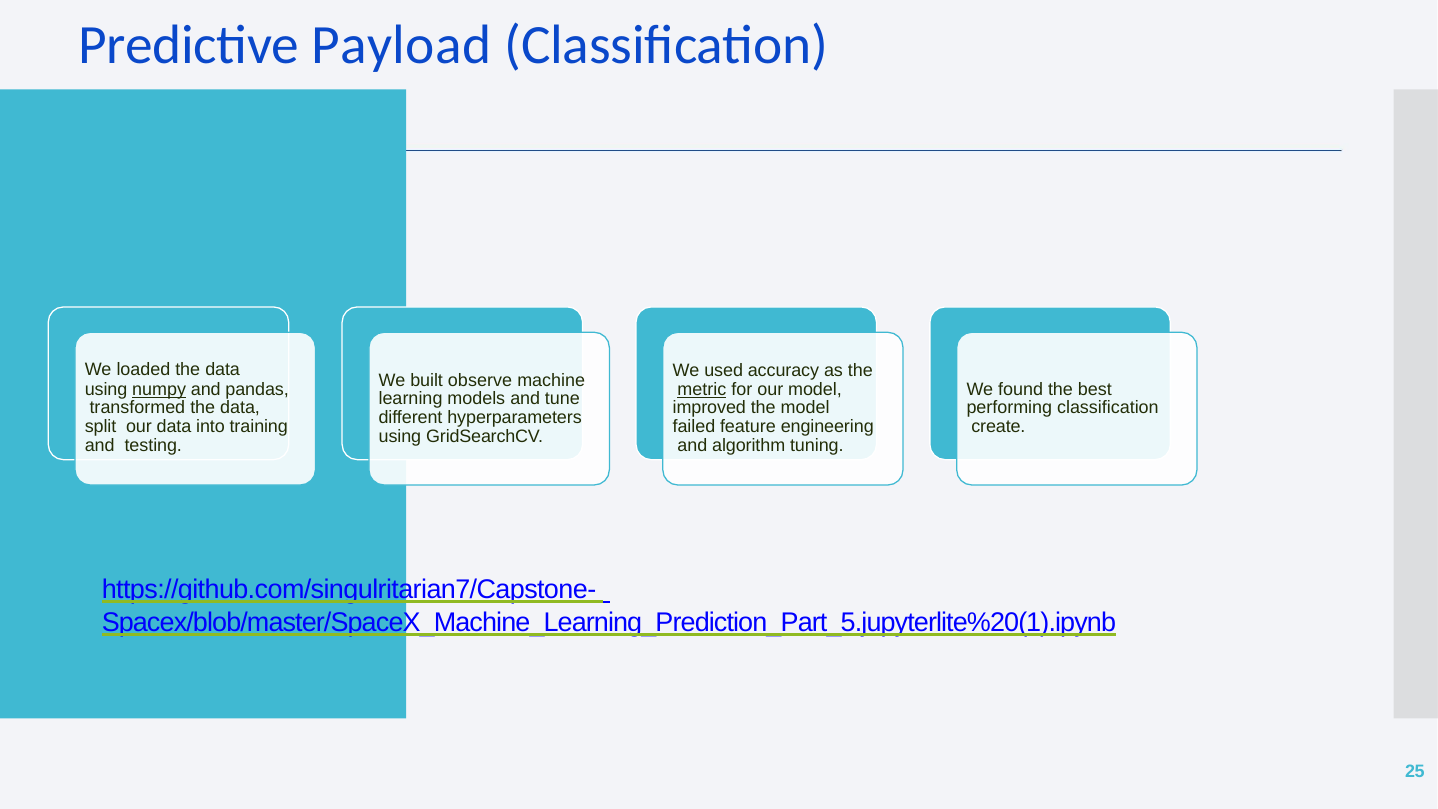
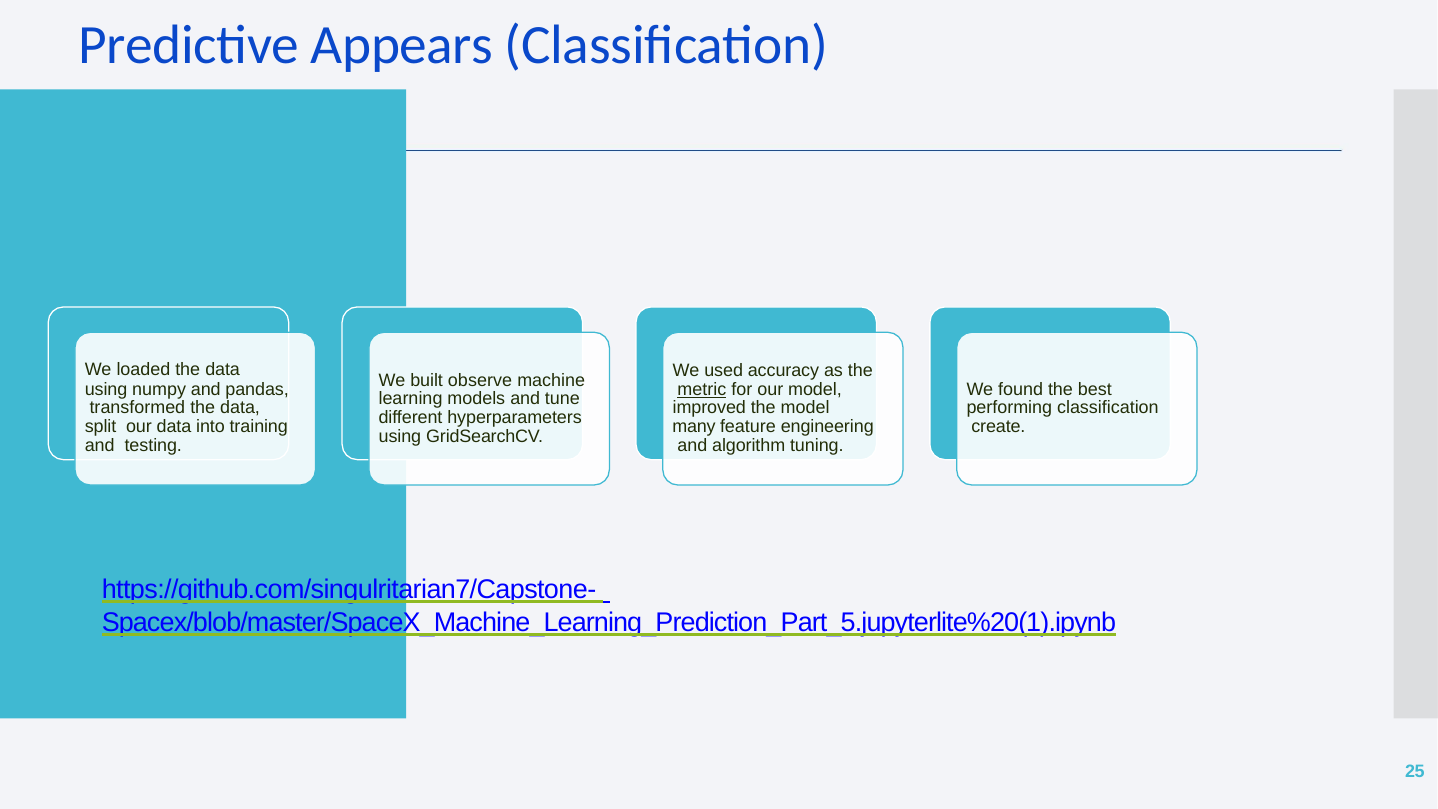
Payload: Payload -> Appears
numpy underline: present -> none
failed: failed -> many
